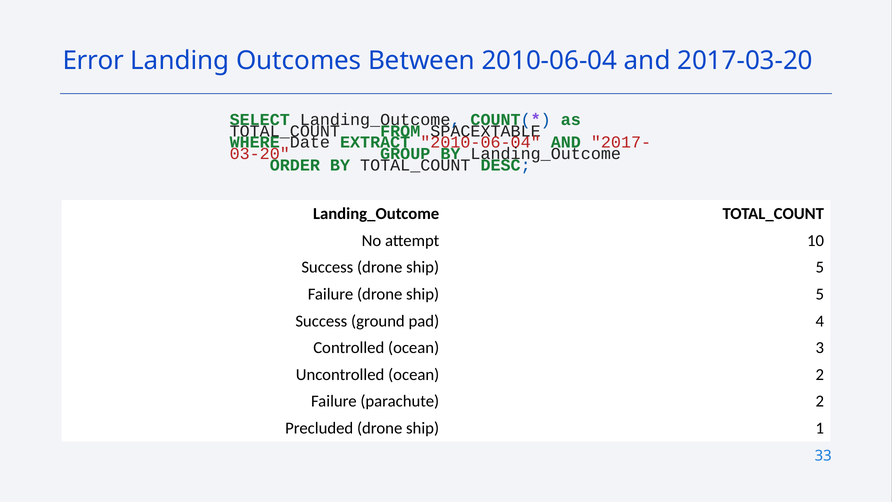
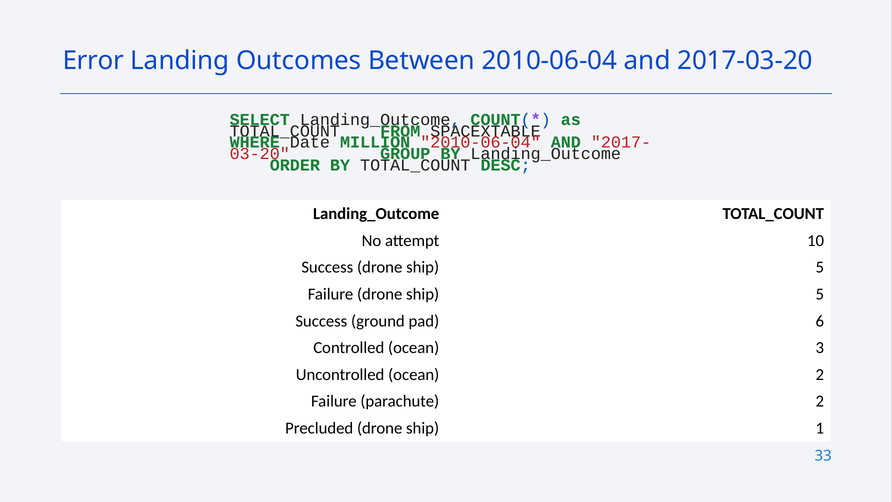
EXTRACT: EXTRACT -> MILLION
4: 4 -> 6
